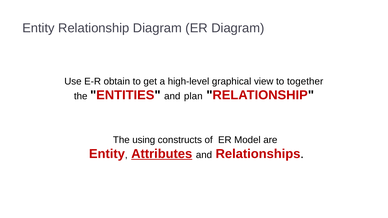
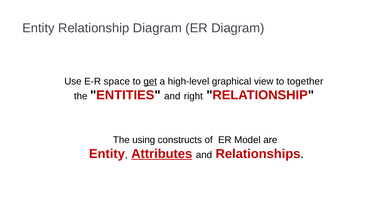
obtain: obtain -> space
get underline: none -> present
plan: plan -> right
